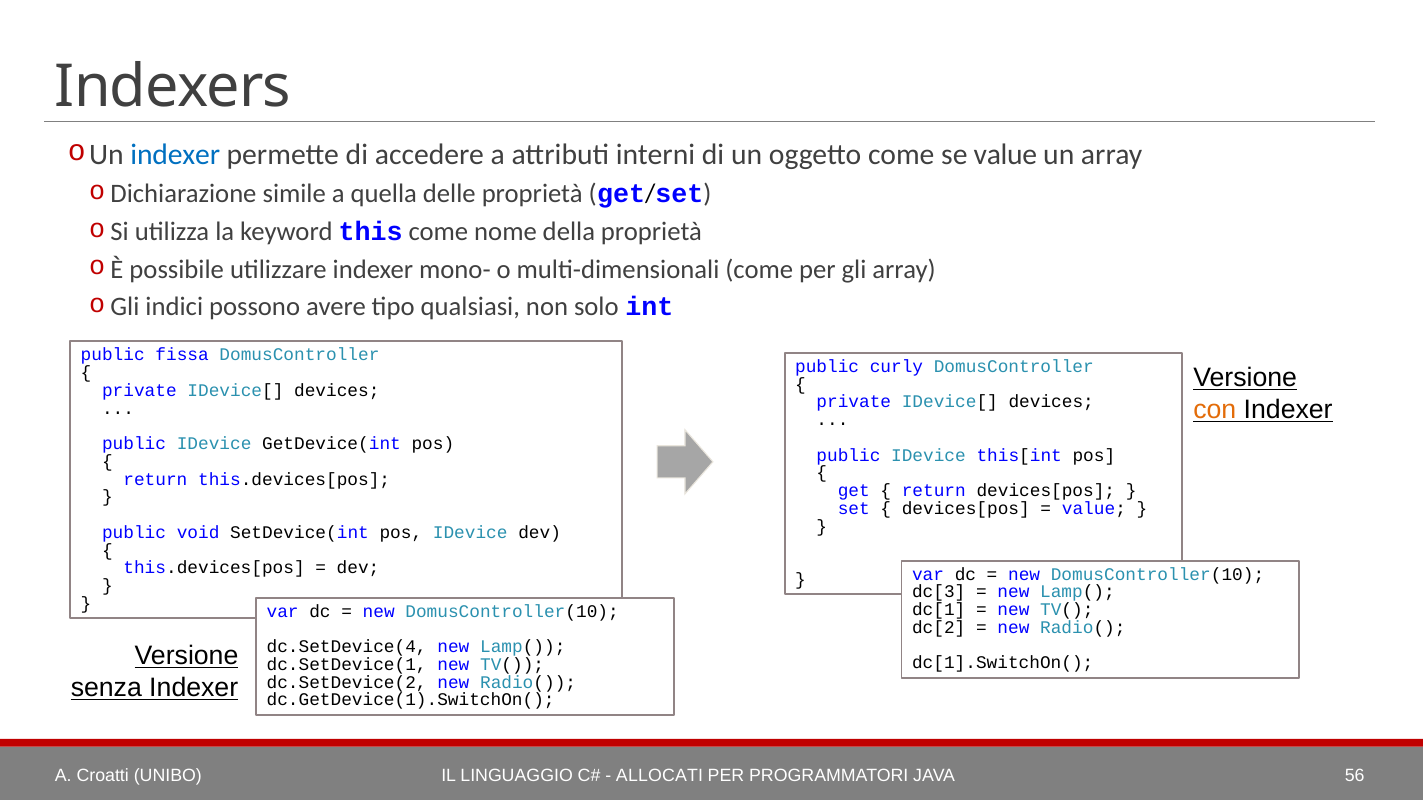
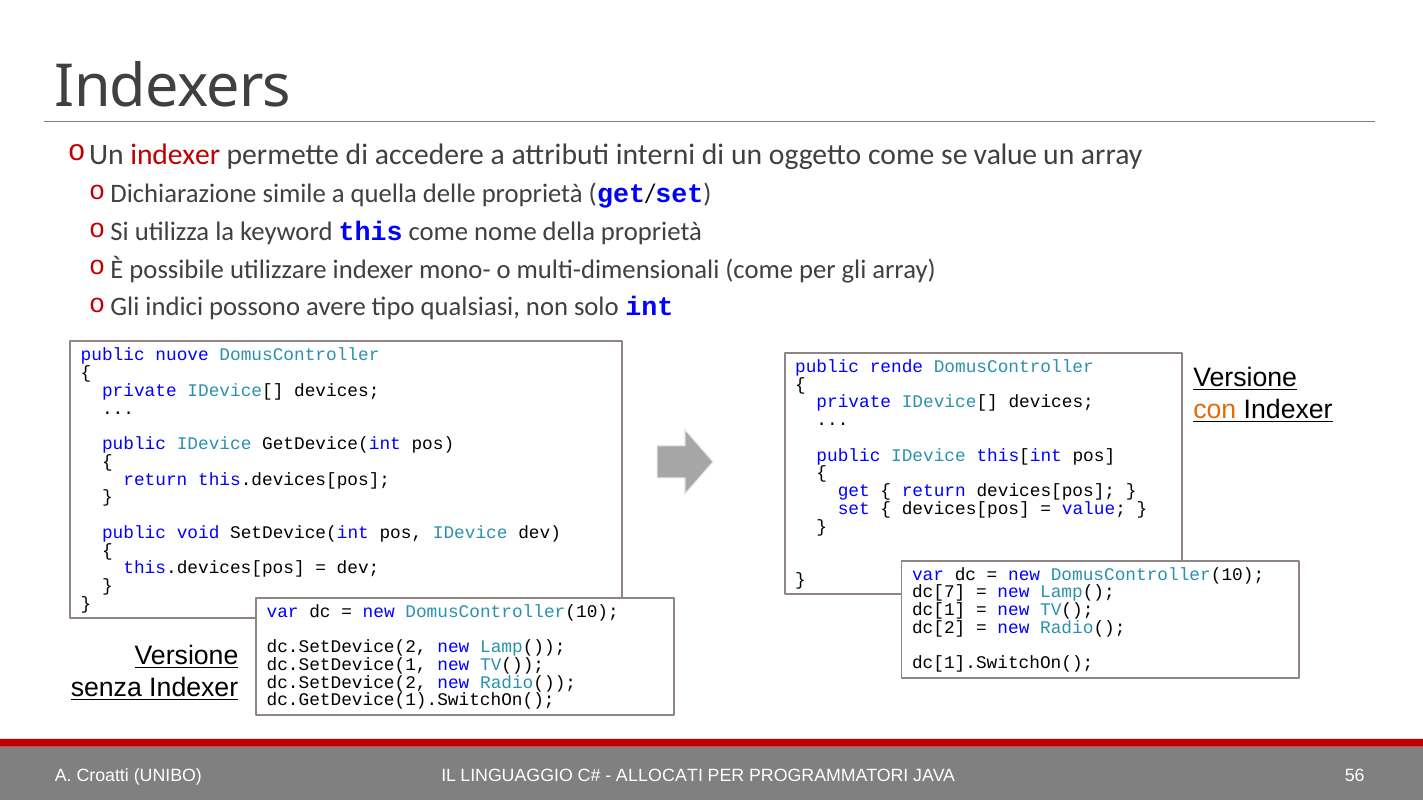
indexer at (175, 155) colour: blue -> red
fissa: fissa -> nuove
curly: curly -> rende
dc[3: dc[3 -> dc[7
dc.SetDevice(4 at (347, 647): dc.SetDevice(4 -> dc.SetDevice(2
